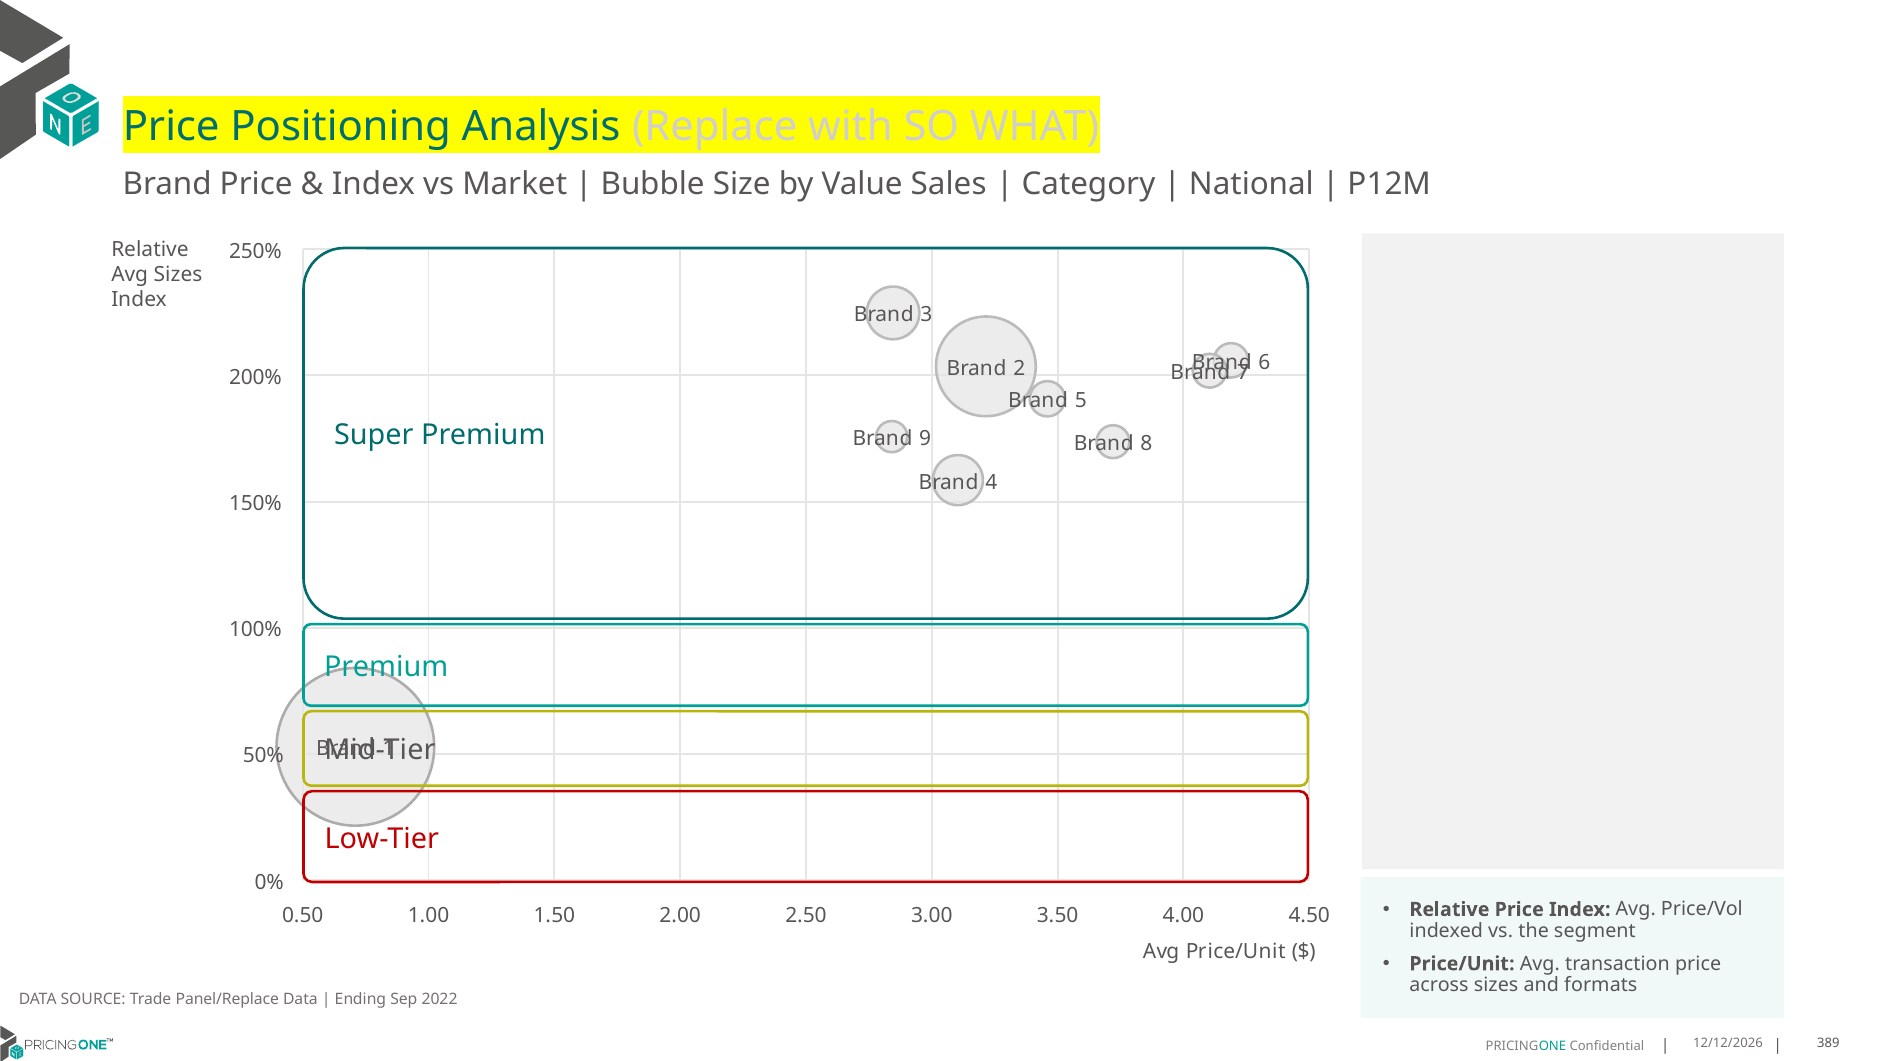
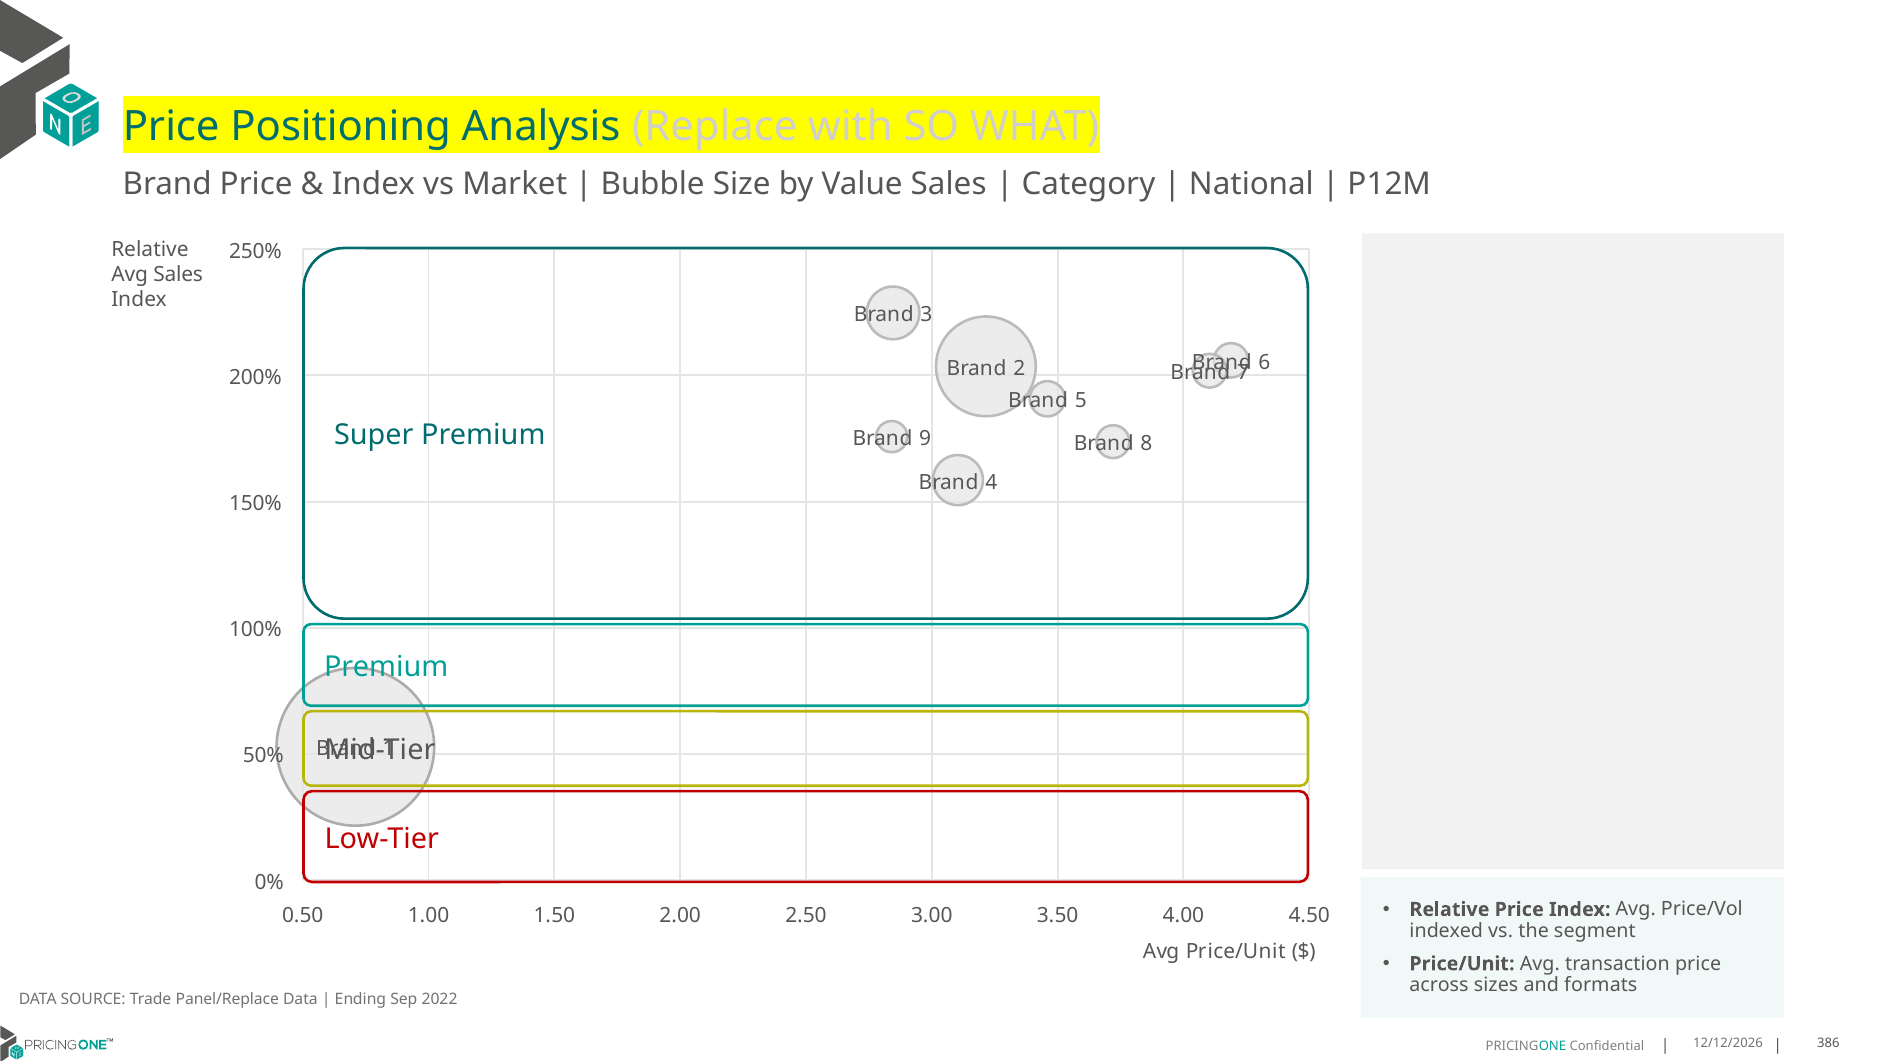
Avg Sizes: Sizes -> Sales
389: 389 -> 386
